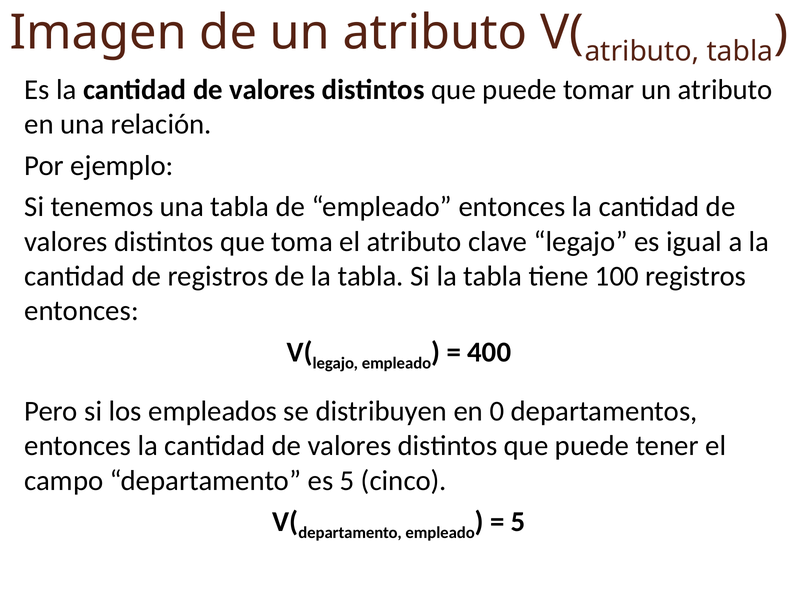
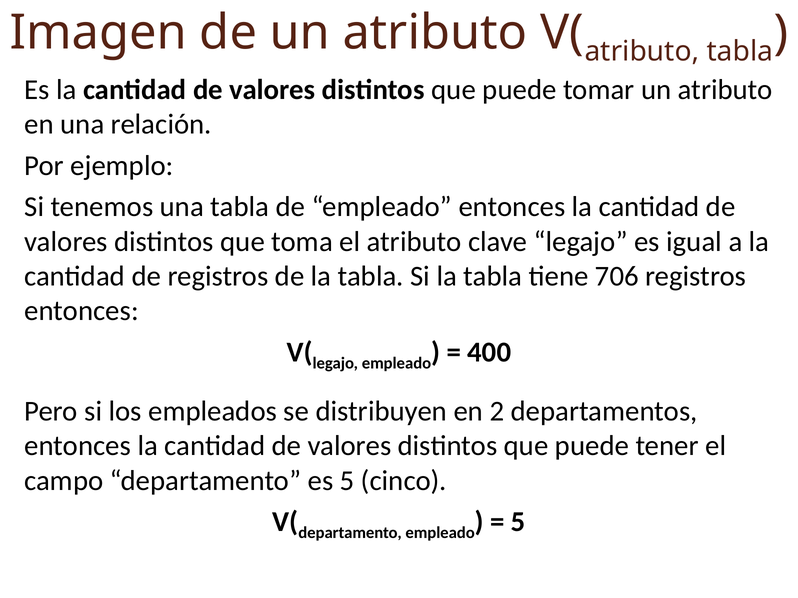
100: 100 -> 706
0: 0 -> 2
